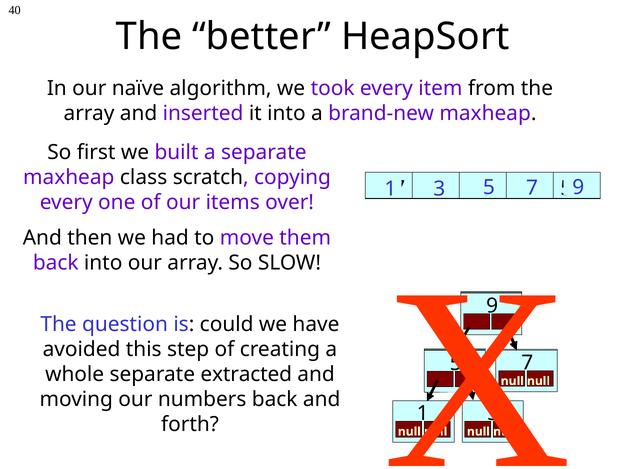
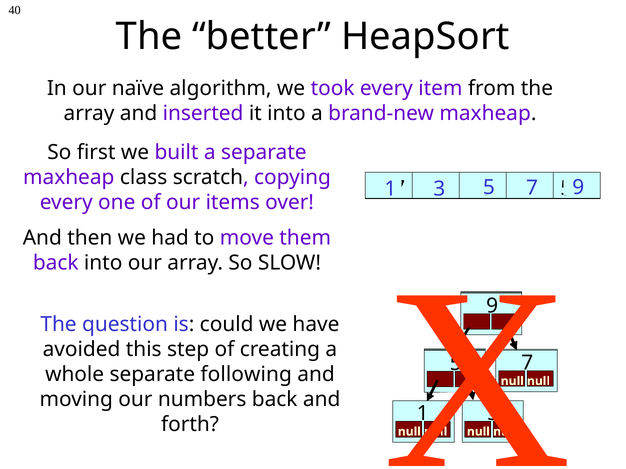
extracted: extracted -> following
